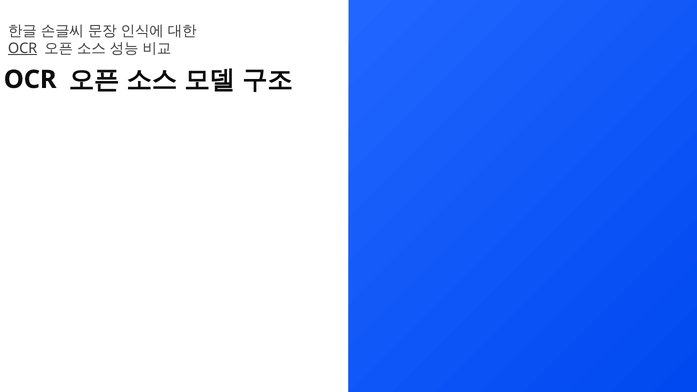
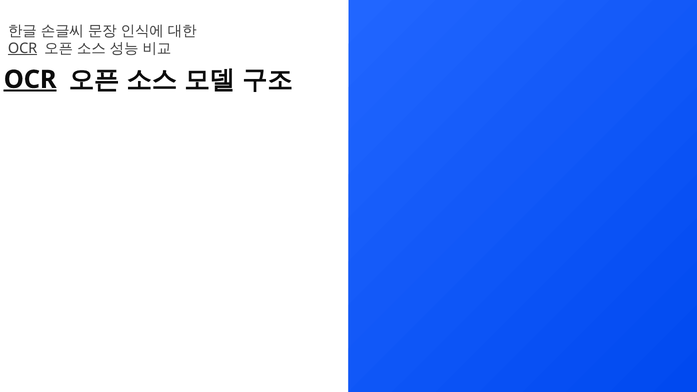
OCR at (30, 80) underline: none -> present
